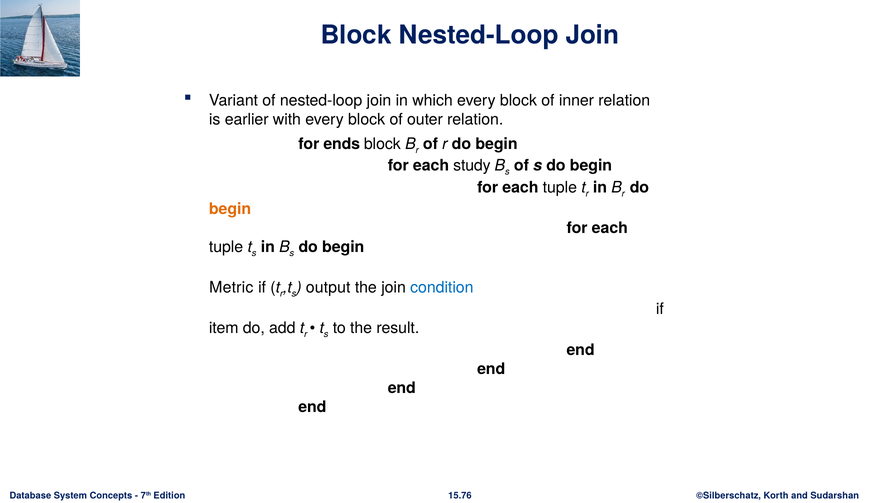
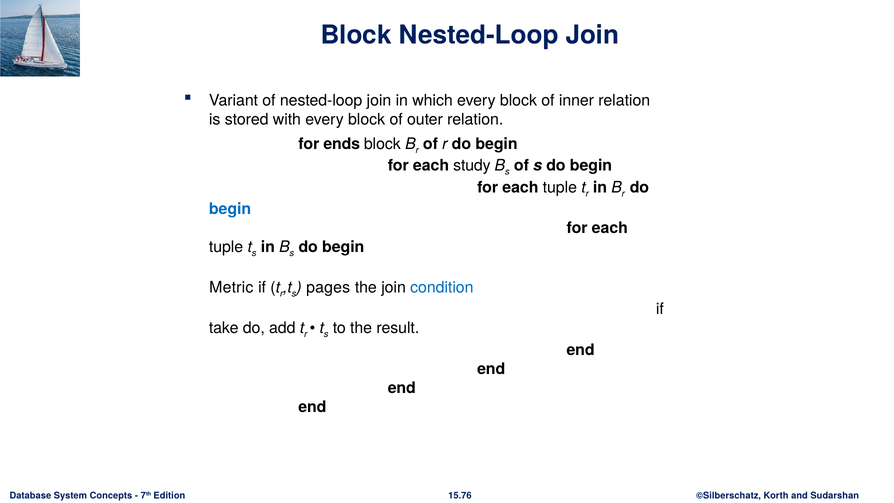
earlier: earlier -> stored
begin at (230, 209) colour: orange -> blue
output: output -> pages
item: item -> take
